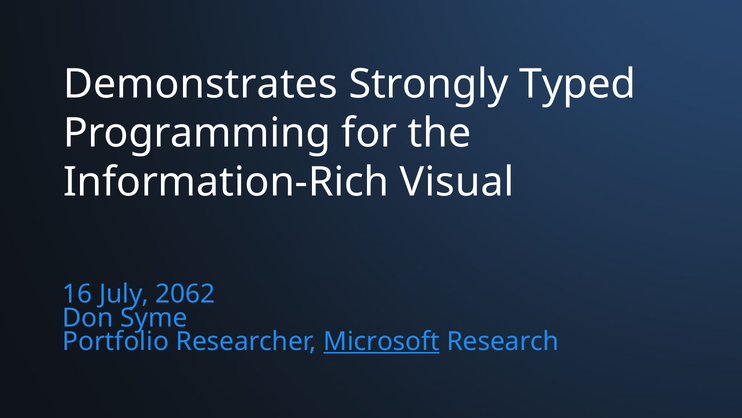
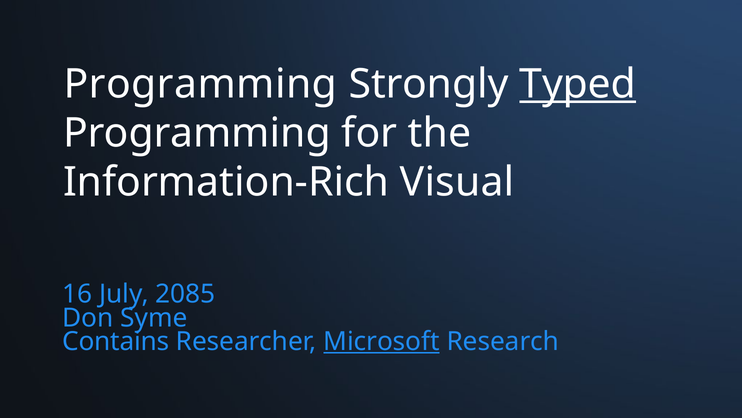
Demonstrates at (200, 84): Demonstrates -> Programming
Typed underline: none -> present
2062: 2062 -> 2085
Portfolio: Portfolio -> Contains
